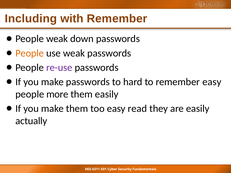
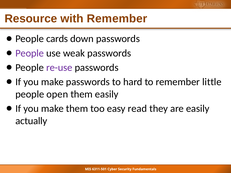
Including: Including -> Resource
People weak: weak -> cards
People at (30, 53) colour: orange -> purple
remember easy: easy -> little
more: more -> open
